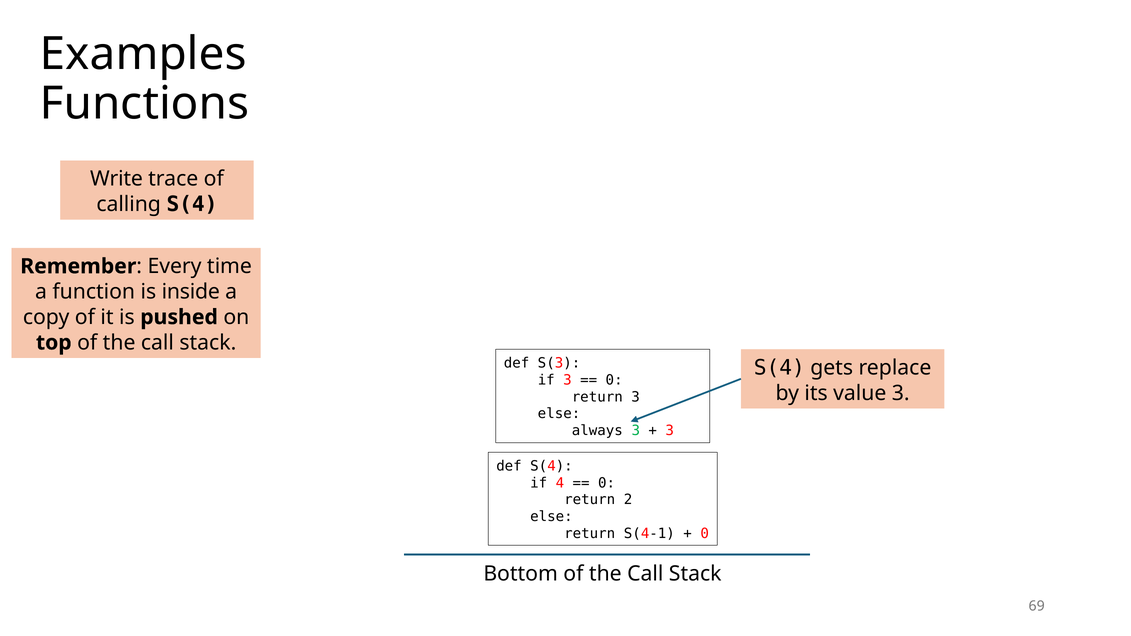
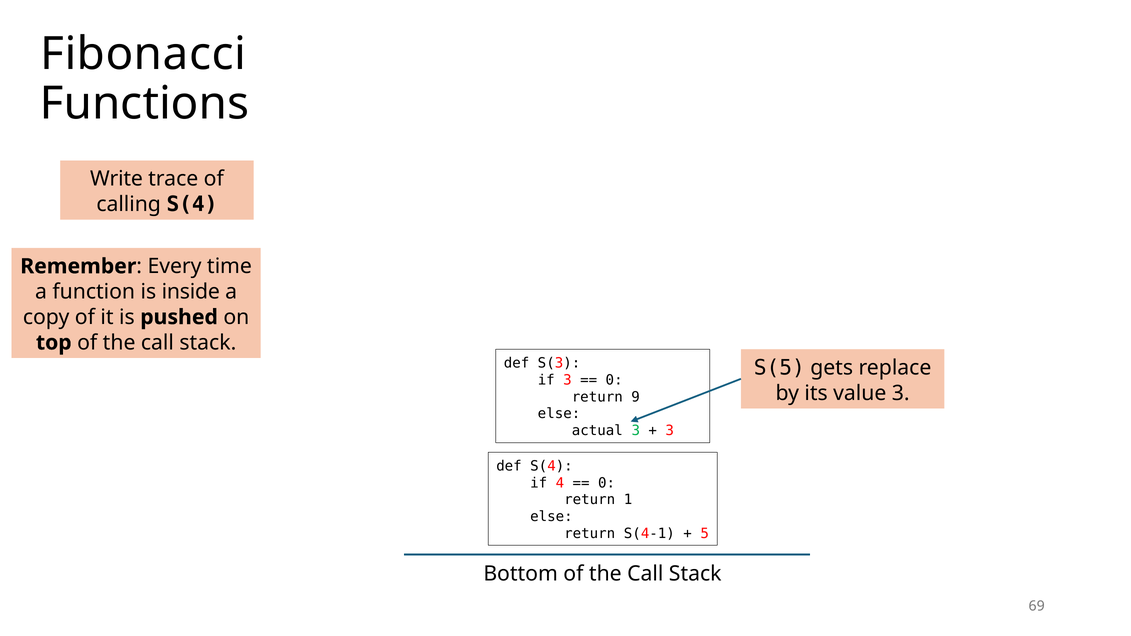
Examples: Examples -> Fibonacci
S(4 at (779, 368): S(4 -> S(5
return 3: 3 -> 9
always: always -> actual
2: 2 -> 1
0 at (705, 534): 0 -> 5
